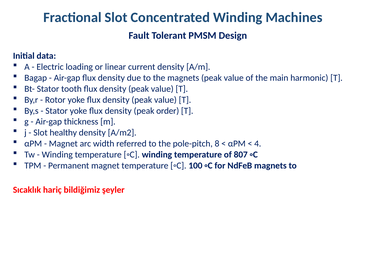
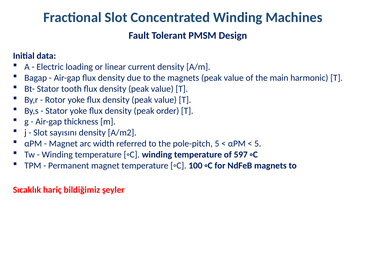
healthy: healthy -> sayısını
pole-pitch 8: 8 -> 5
4 at (258, 144): 4 -> 5
807: 807 -> 597
